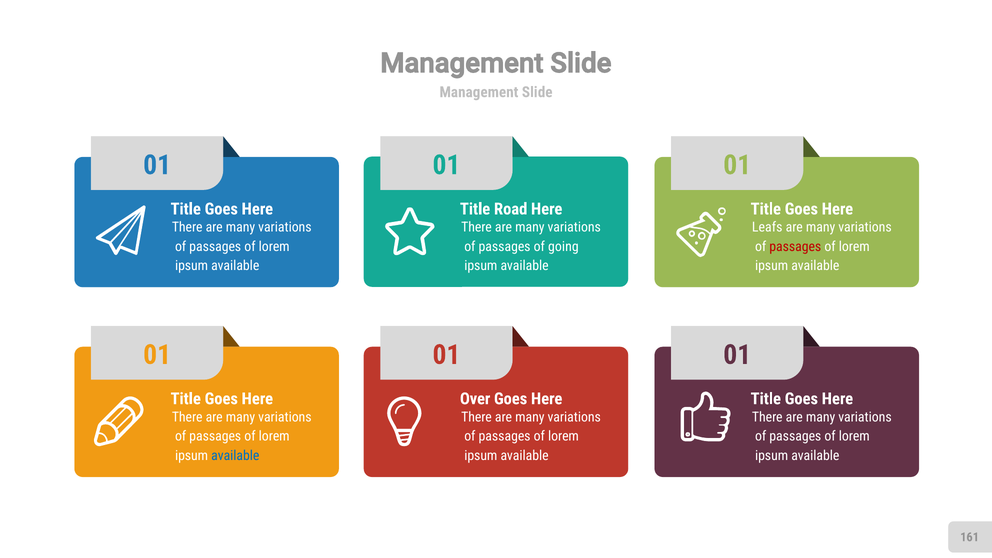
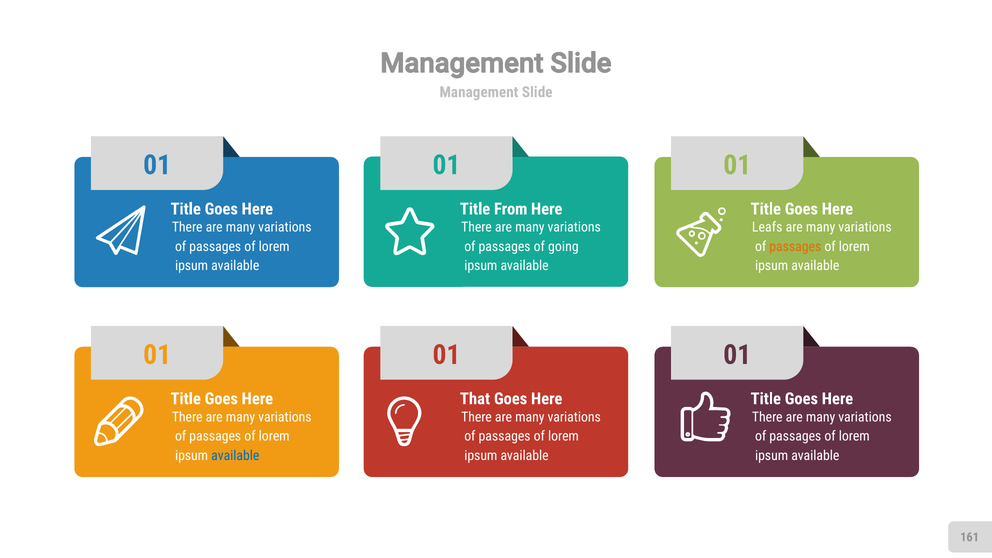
Road: Road -> From
passages at (795, 247) colour: red -> orange
Over: Over -> That
